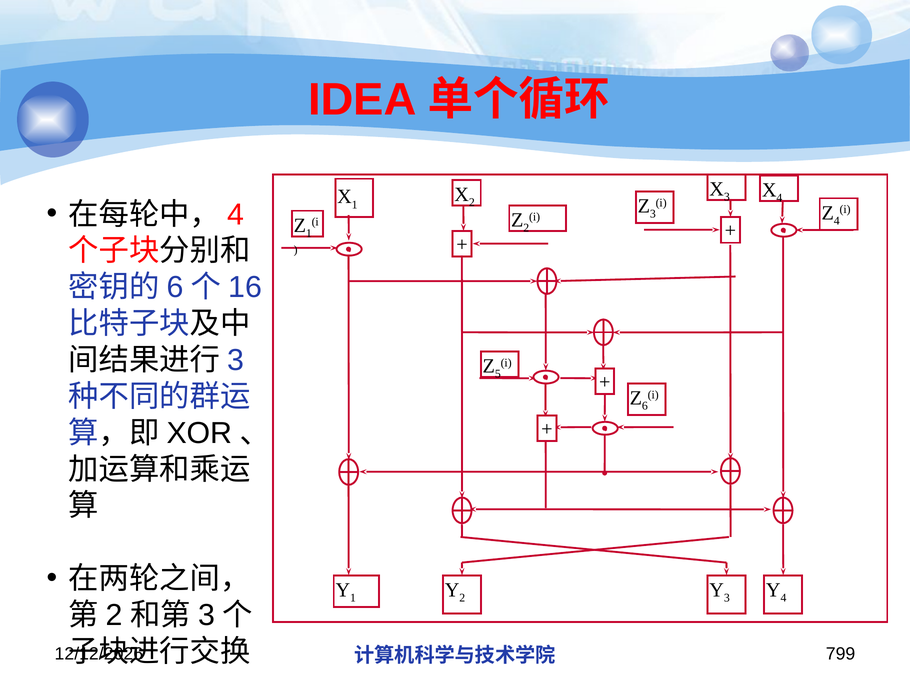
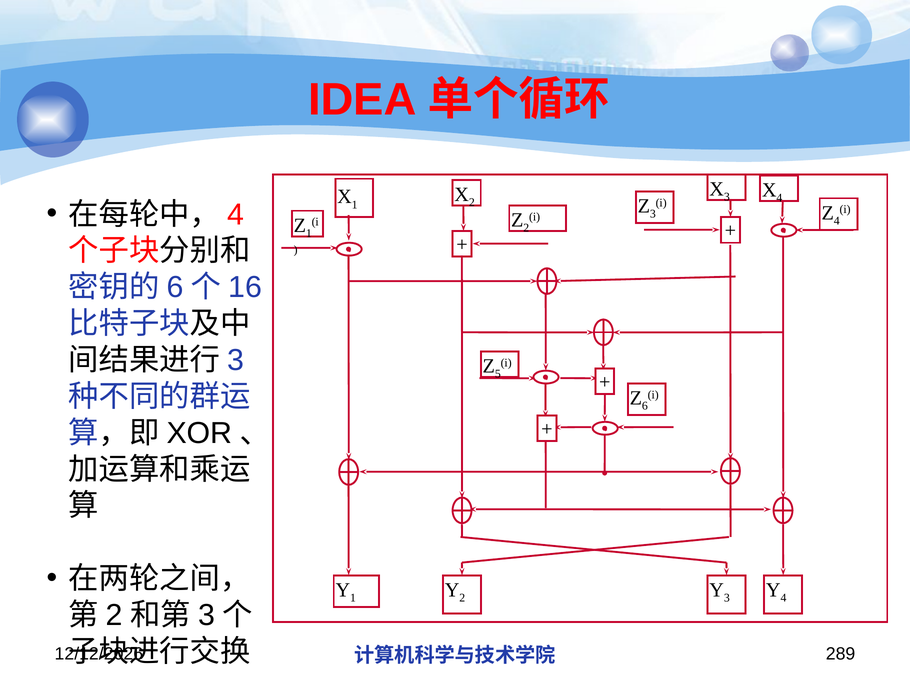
799: 799 -> 289
